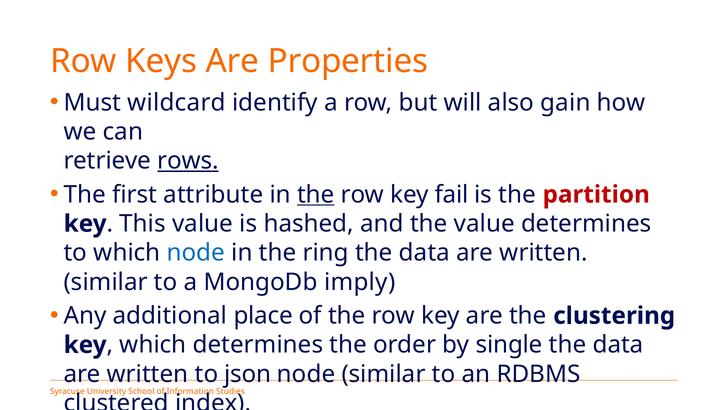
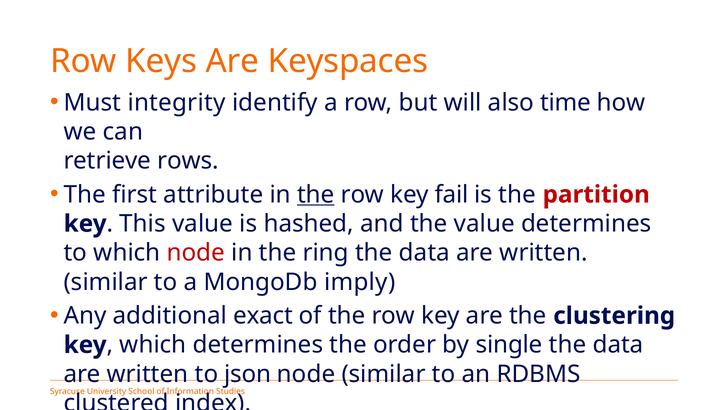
Properties: Properties -> Keyspaces
wildcard: wildcard -> integrity
gain: gain -> time
rows at (188, 161) underline: present -> none
node at (196, 253) colour: blue -> red
place: place -> exact
